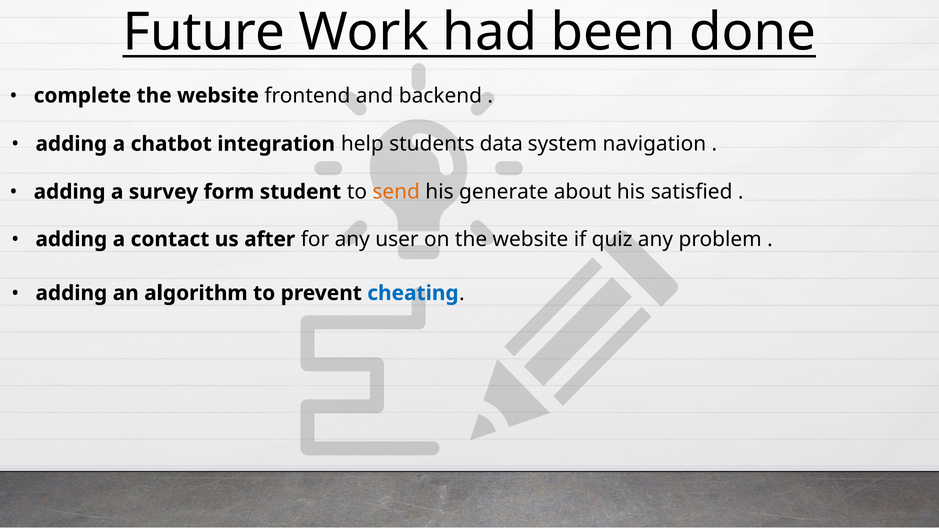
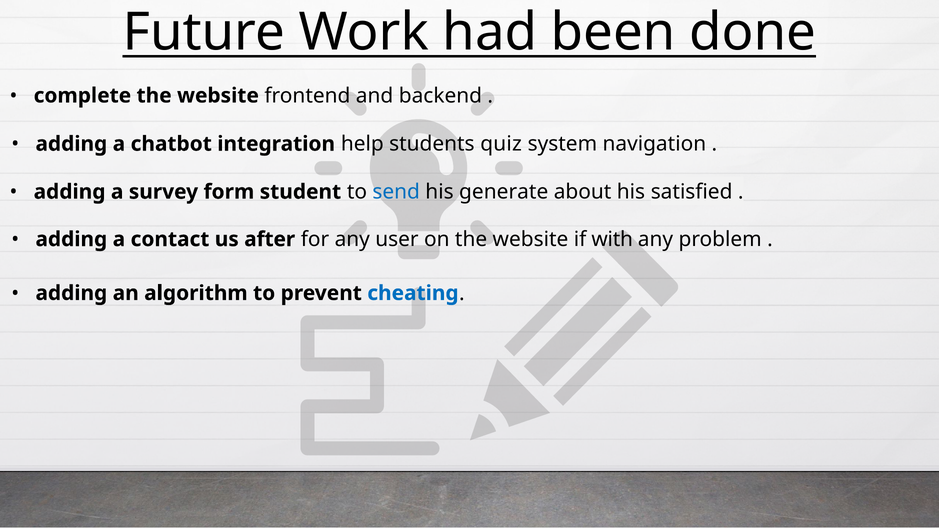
data: data -> quiz
send colour: orange -> blue
quiz: quiz -> with
